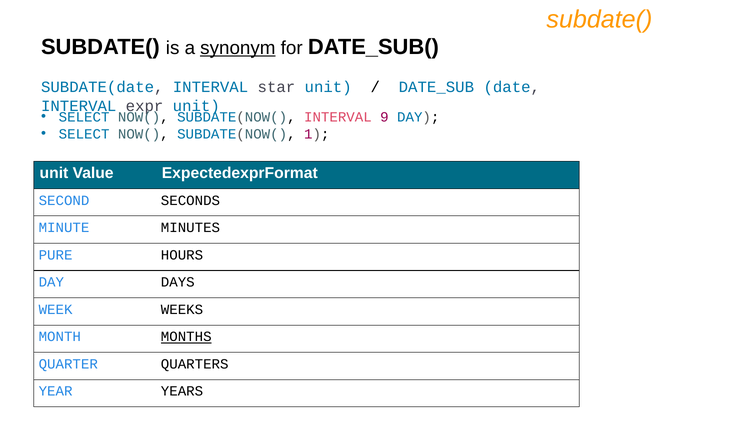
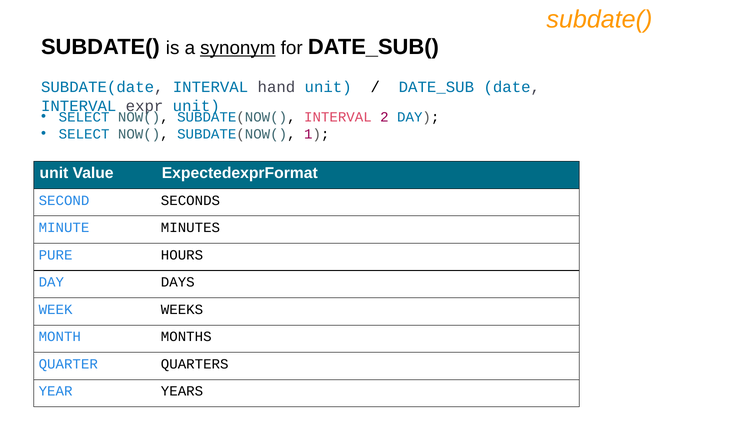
star: star -> hand
9: 9 -> 2
MONTHS underline: present -> none
